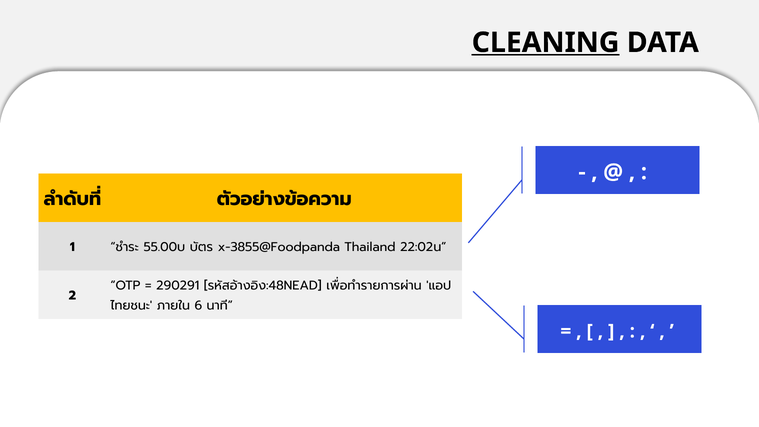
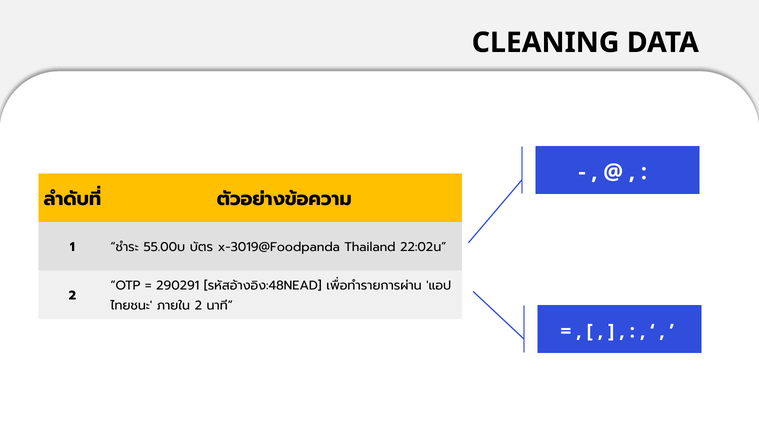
CLEANING underline: present -> none
x-3855@Foodpanda: x-3855@Foodpanda -> x-3019@Foodpanda
6 at (198, 306): 6 -> 2
